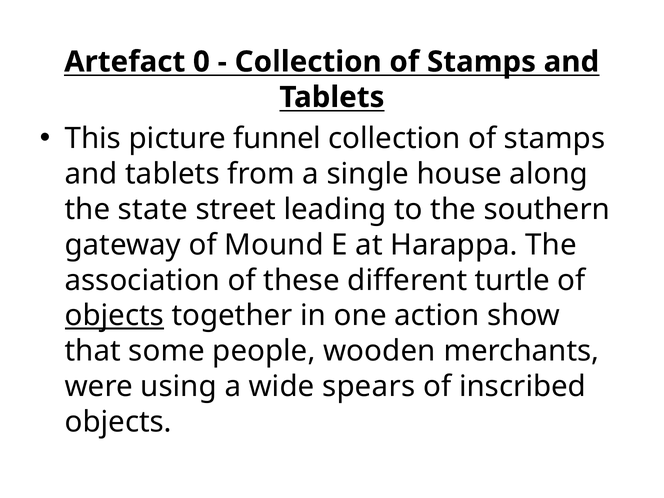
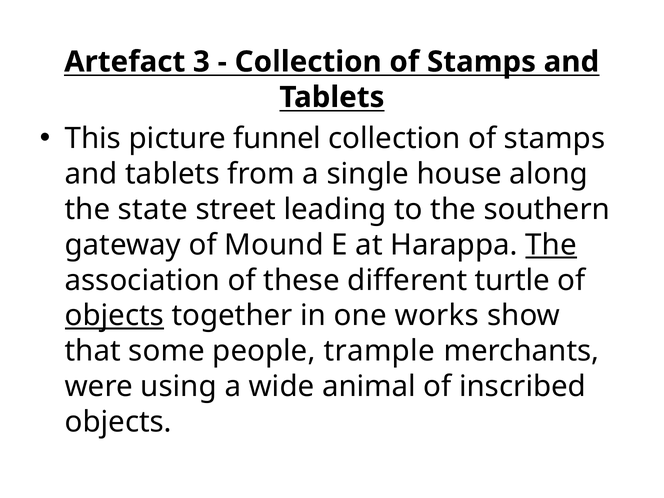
0: 0 -> 3
The at (551, 245) underline: none -> present
action: action -> works
wooden: wooden -> trample
spears: spears -> animal
